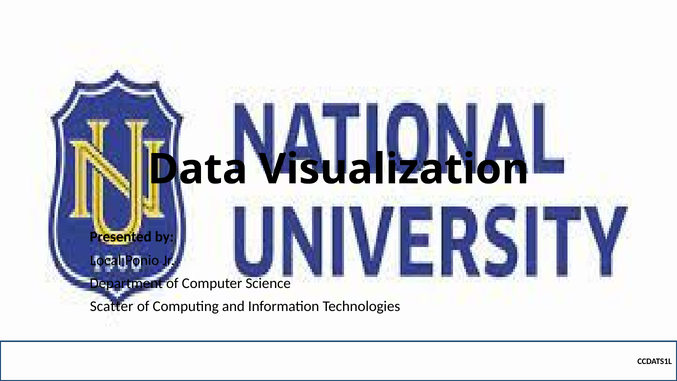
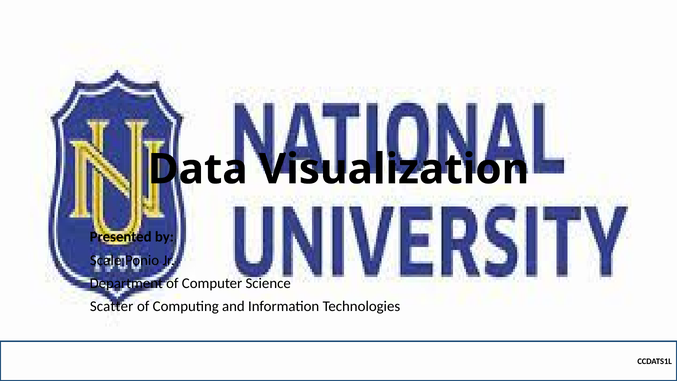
Local: Local -> Scale
